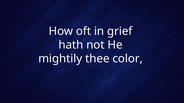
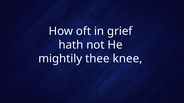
color: color -> knee
